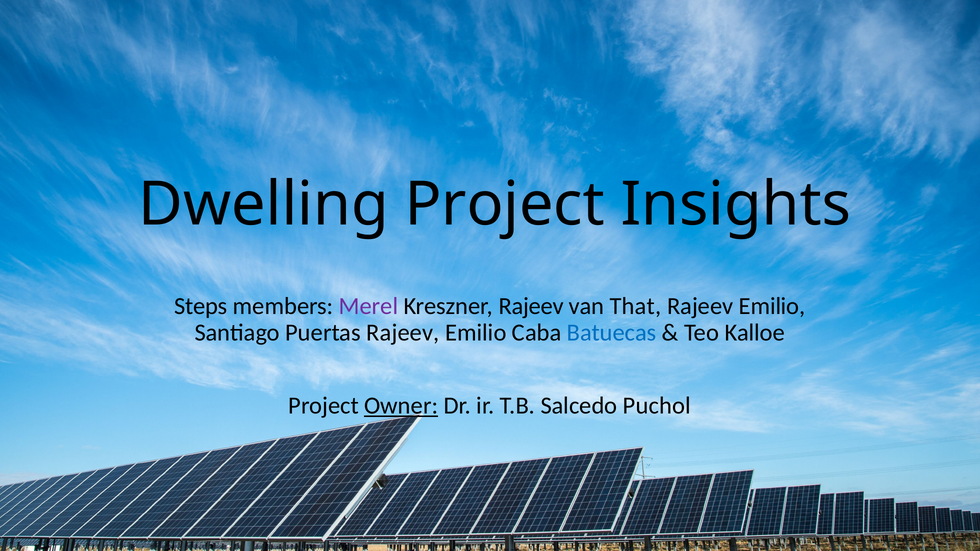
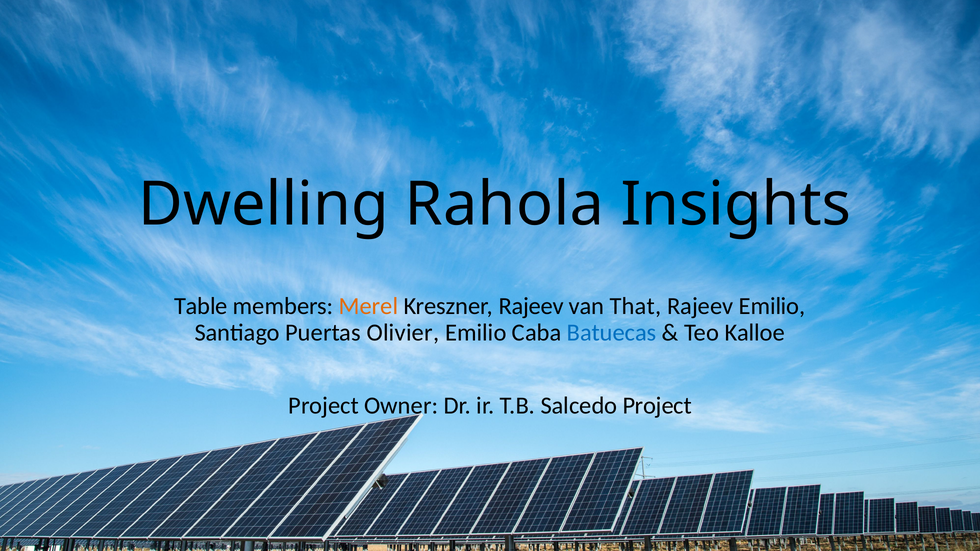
Dwelling Project: Project -> Rahola
Steps: Steps -> Table
Merel colour: purple -> orange
Puertas Rajeev: Rajeev -> Olivier
Owner underline: present -> none
Salcedo Puchol: Puchol -> Project
